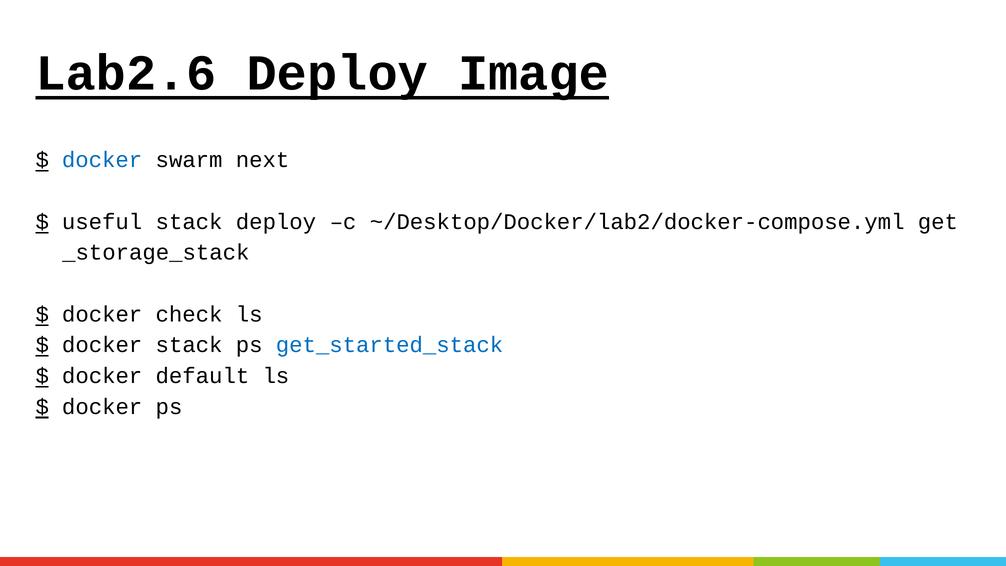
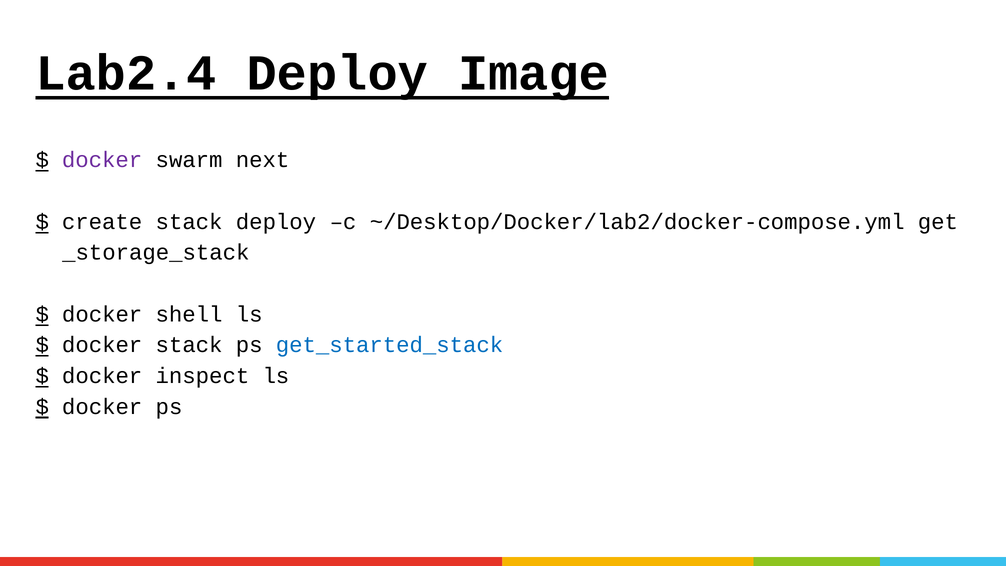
Lab2.6: Lab2.6 -> Lab2.4
docker at (102, 160) colour: blue -> purple
useful: useful -> create
check: check -> shell
default: default -> inspect
